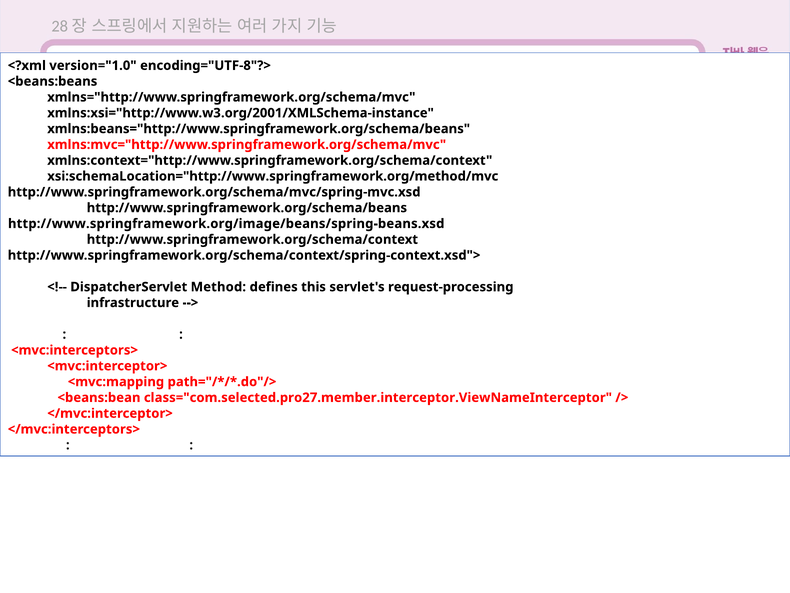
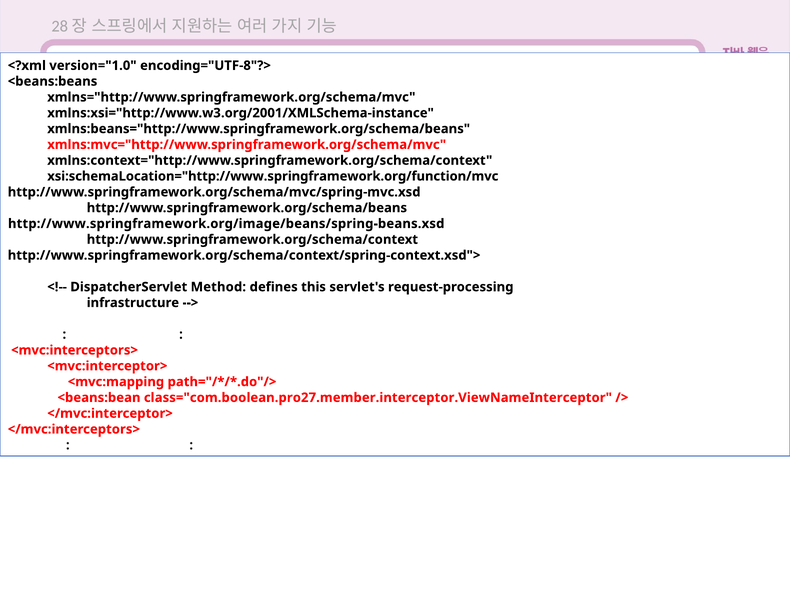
xsi:schemaLocation="http://www.springframework.org/method/mvc: xsi:schemaLocation="http://www.springframework.org/method/mvc -> xsi:schemaLocation="http://www.springframework.org/function/mvc
class="com.selected.pro27.member.interceptor.ViewNameInterceptor: class="com.selected.pro27.member.interceptor.ViewNameInterceptor -> class="com.boolean.pro27.member.interceptor.ViewNameInterceptor
